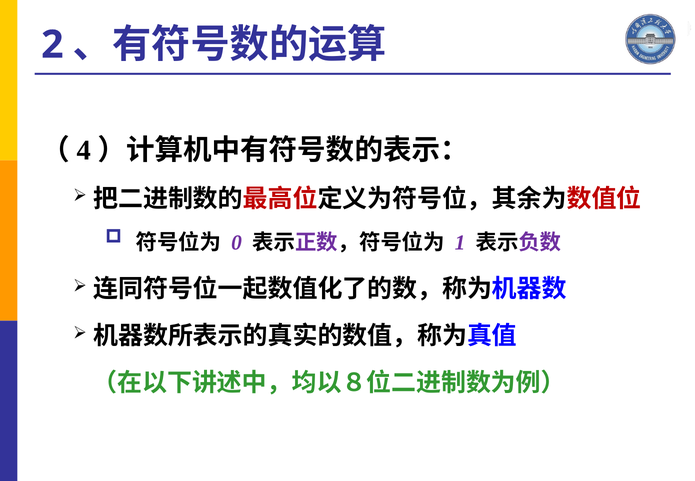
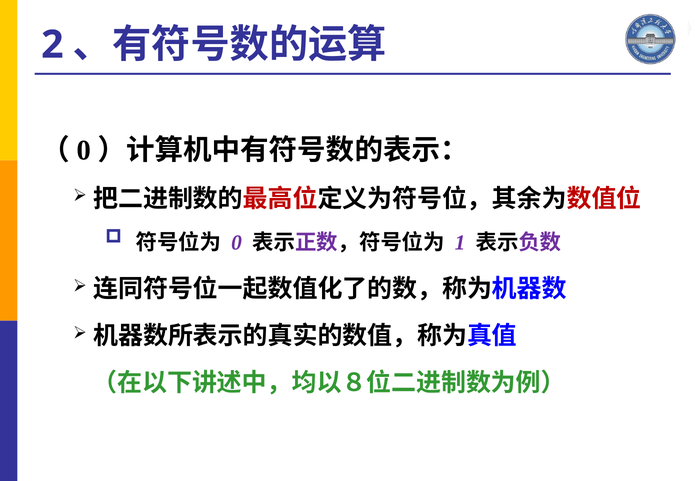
4 at (84, 150): 4 -> 0
